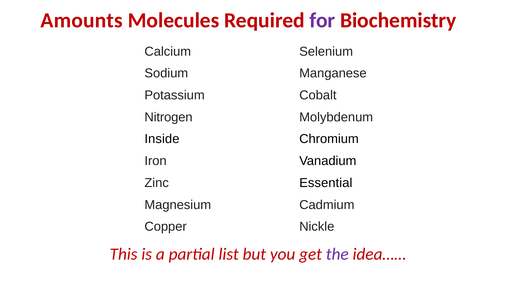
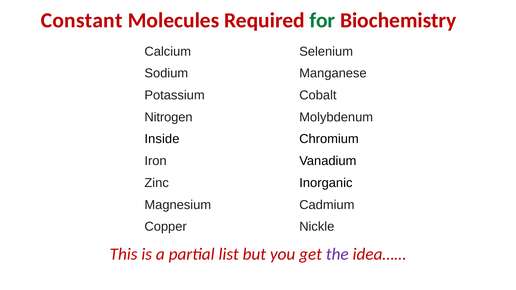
Amounts: Amounts -> Constant
for colour: purple -> green
Essential: Essential -> Inorganic
